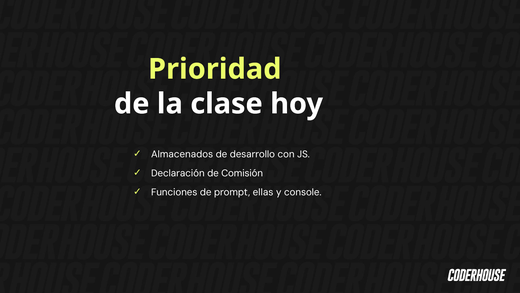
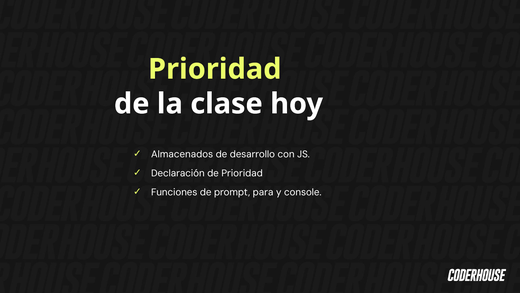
de Comisión: Comisión -> Prioridad
ellas: ellas -> para
